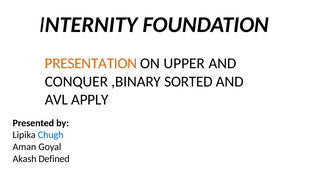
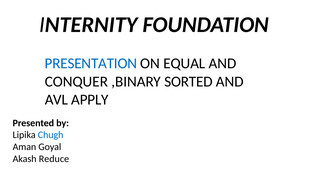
PRESENTATION colour: orange -> blue
UPPER: UPPER -> EQUAL
Defined: Defined -> Reduce
